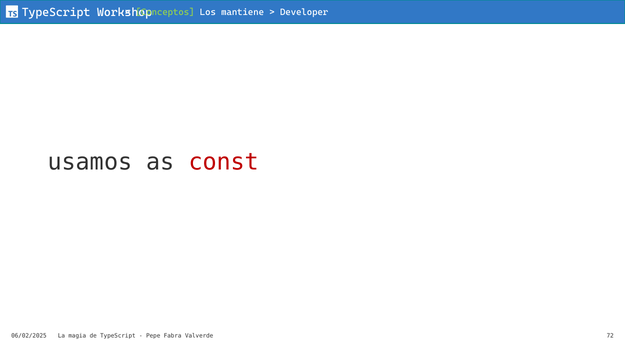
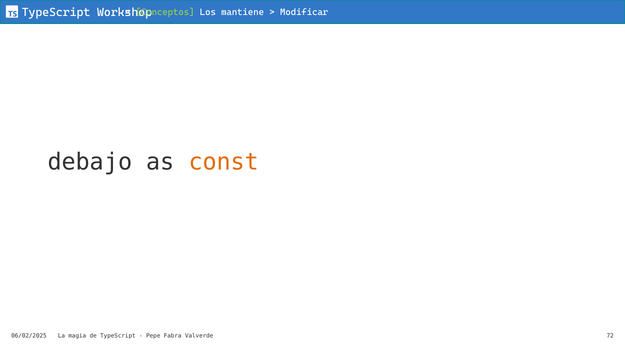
Developer: Developer -> Modificar
usamos: usamos -> debajo
const colour: red -> orange
